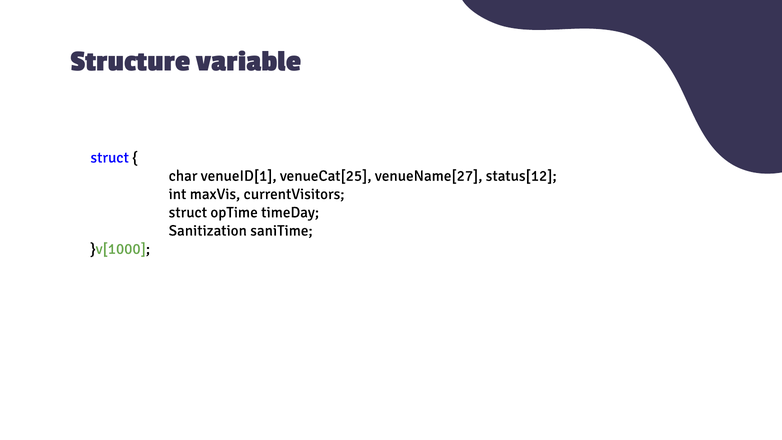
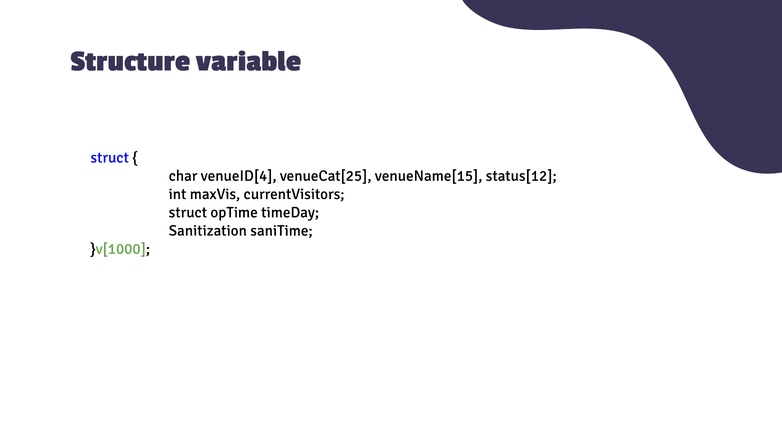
venueID[1: venueID[1 -> venueID[4
venueName[27: venueName[27 -> venueName[15
